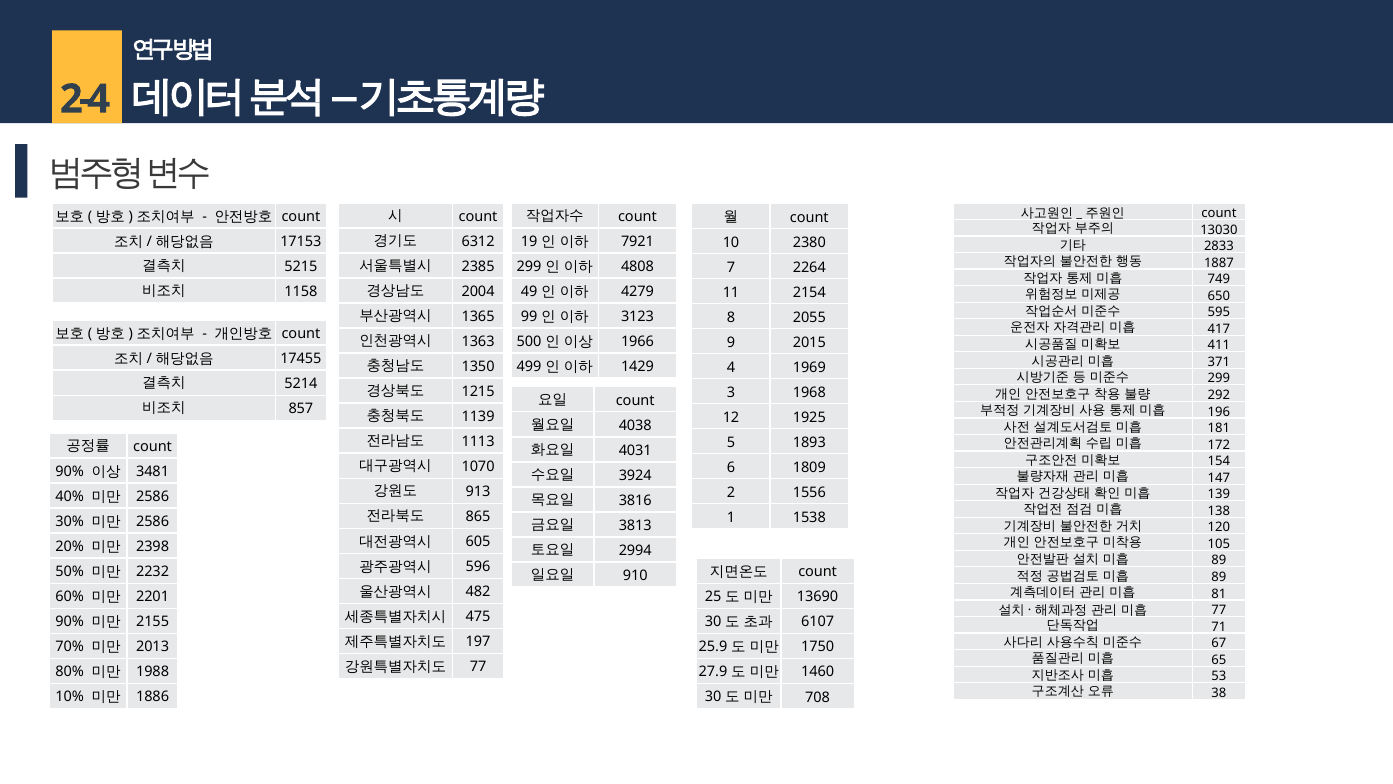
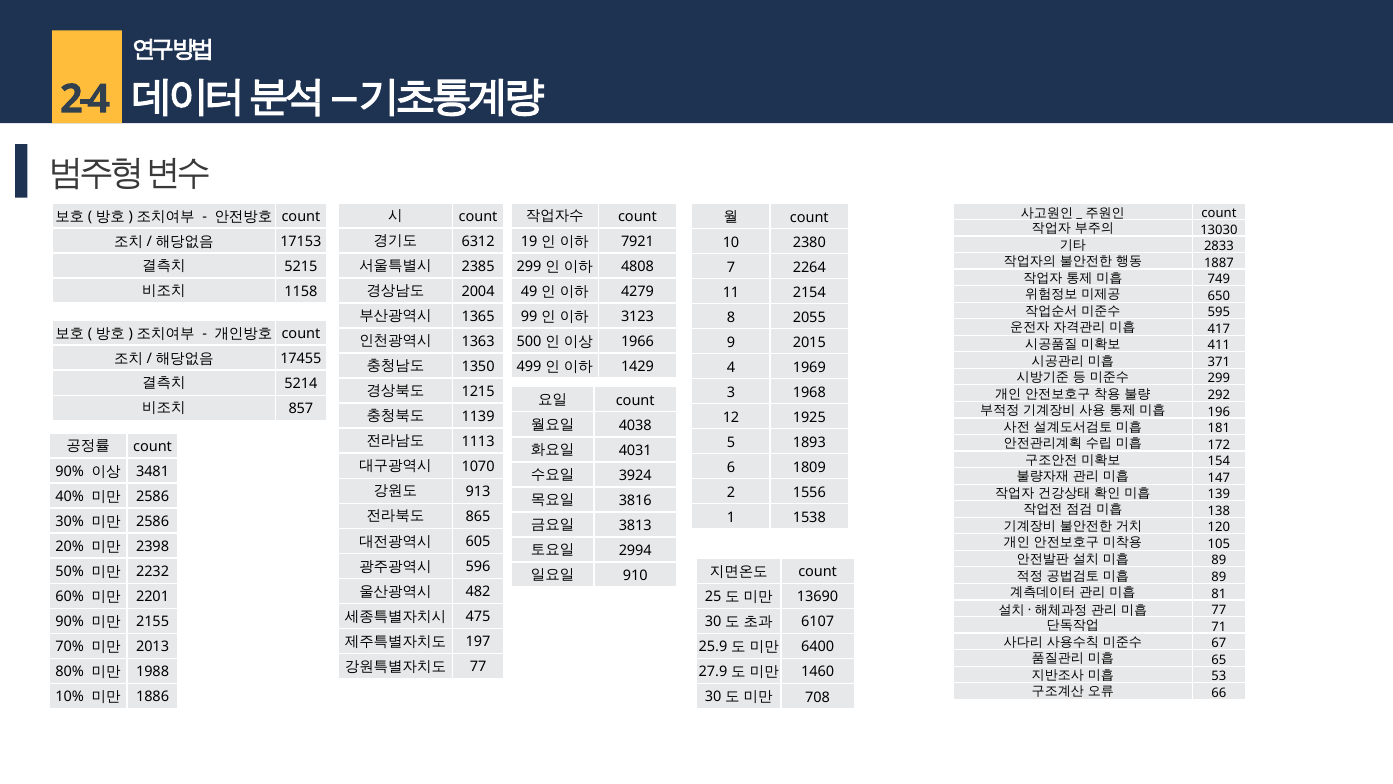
1750: 1750 -> 6400
38: 38 -> 66
